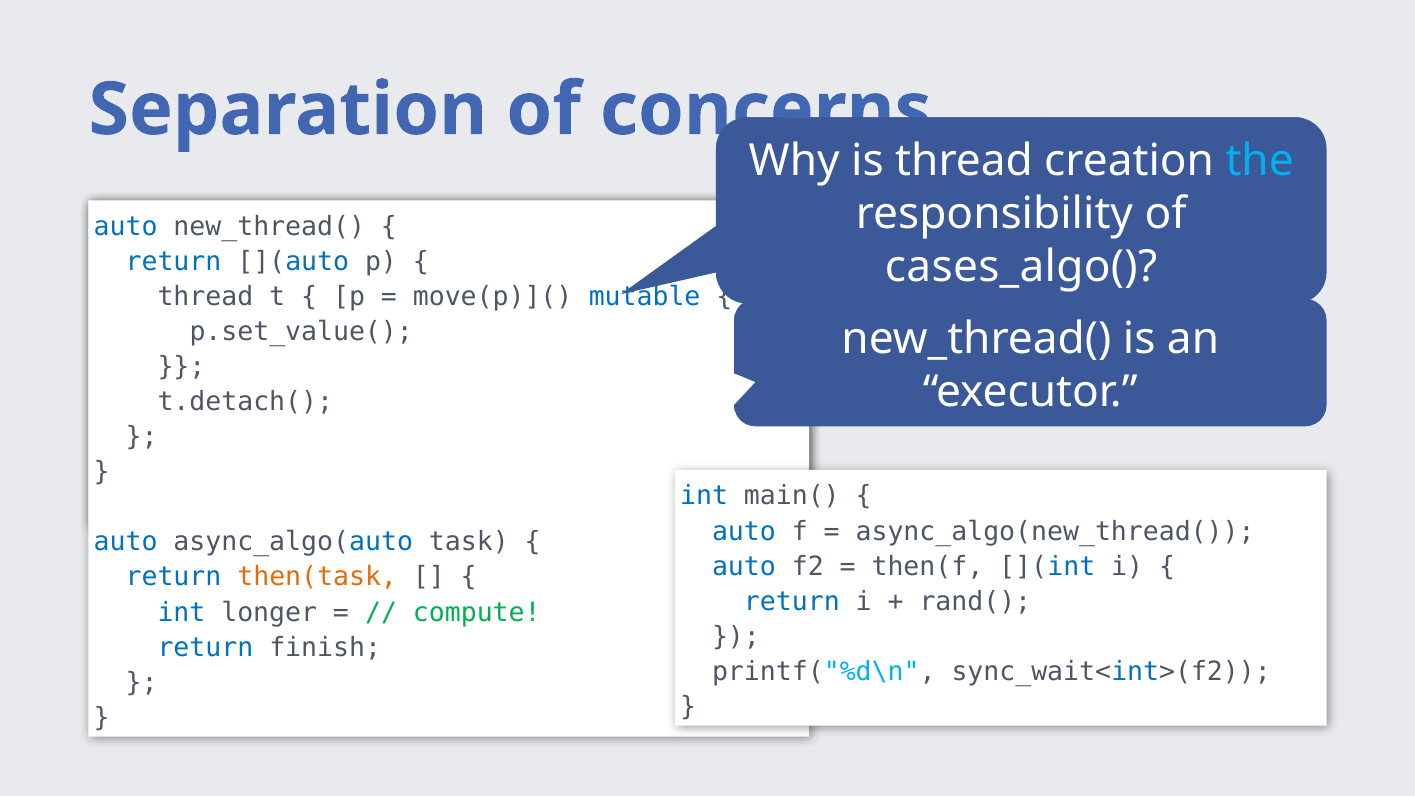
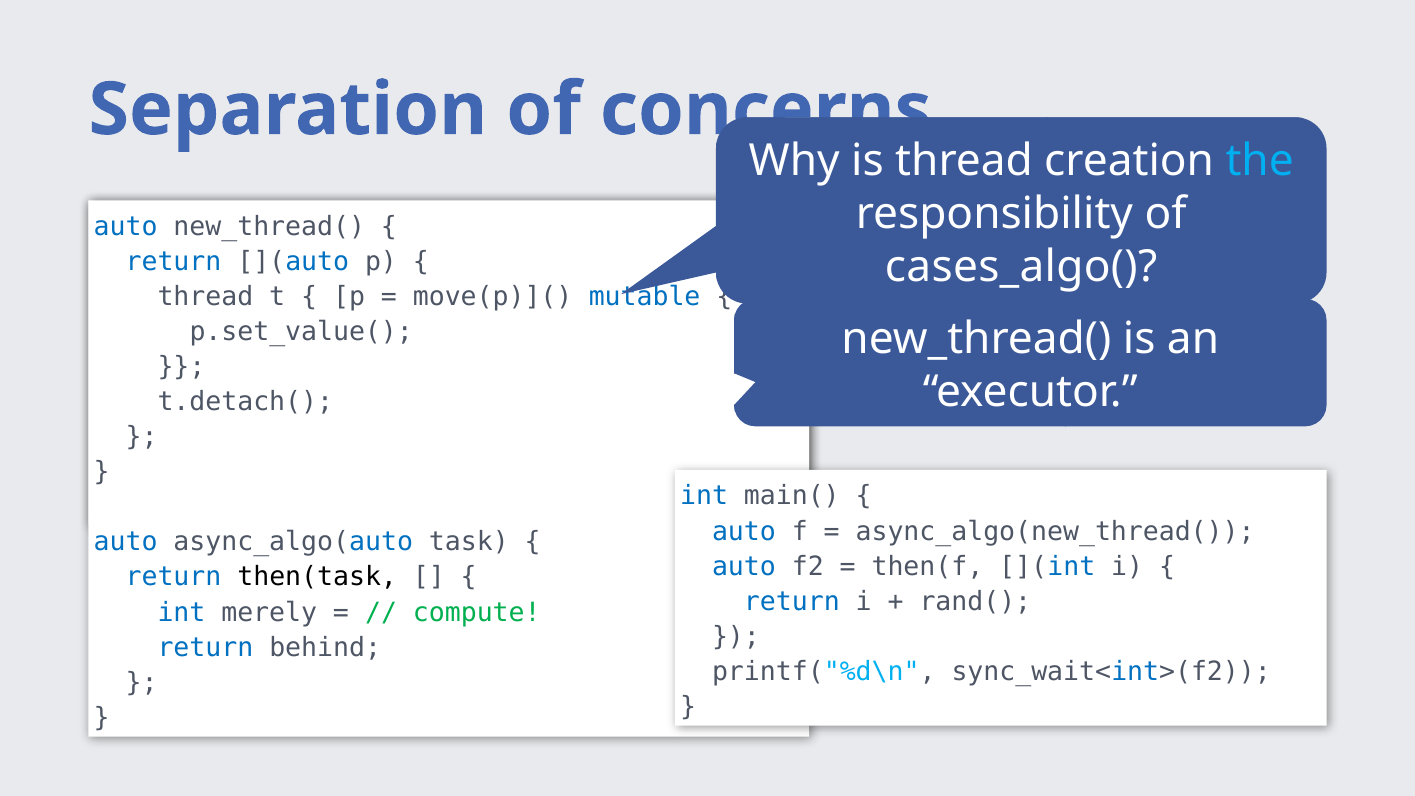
then(task colour: orange -> black
longer: longer -> merely
finish: finish -> behind
